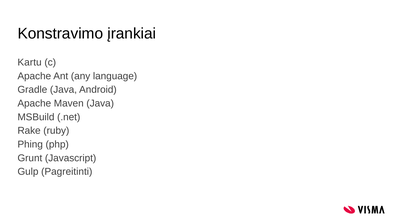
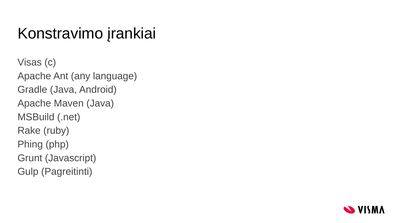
Kartu: Kartu -> Visas
